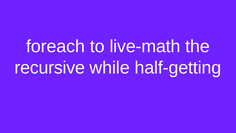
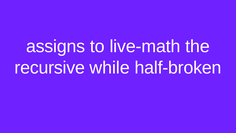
foreach: foreach -> assigns
half-getting: half-getting -> half-broken
